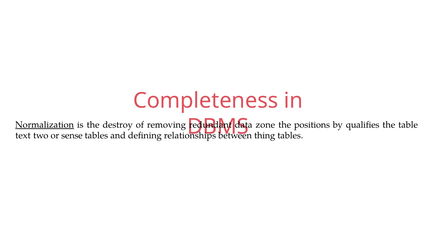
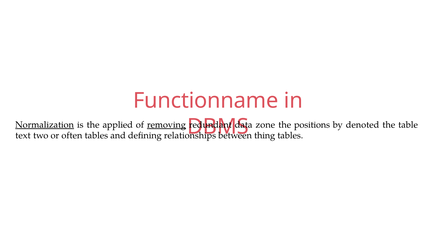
Completeness: Completeness -> Functionname
destroy: destroy -> applied
removing underline: none -> present
qualifies: qualifies -> denoted
sense: sense -> often
